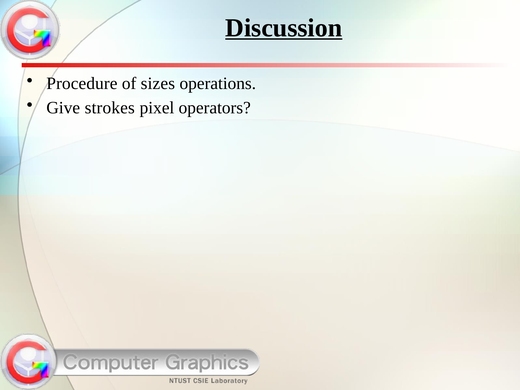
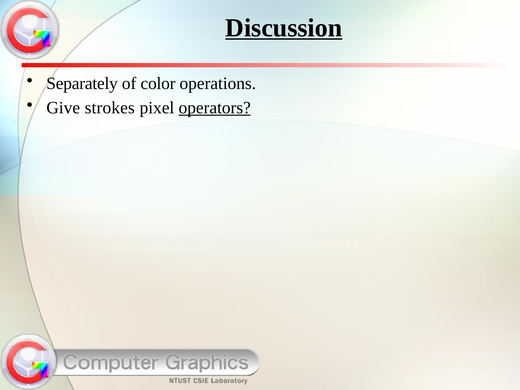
Procedure: Procedure -> Separately
sizes: sizes -> color
operators underline: none -> present
